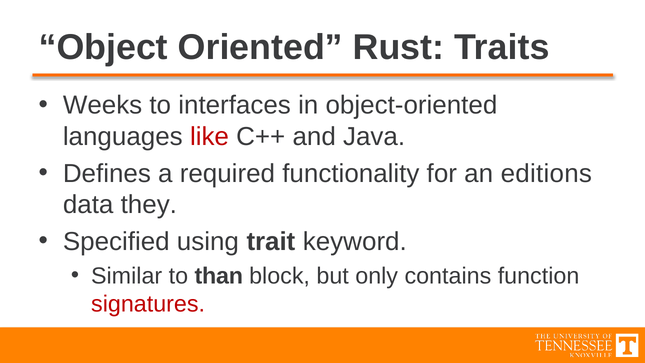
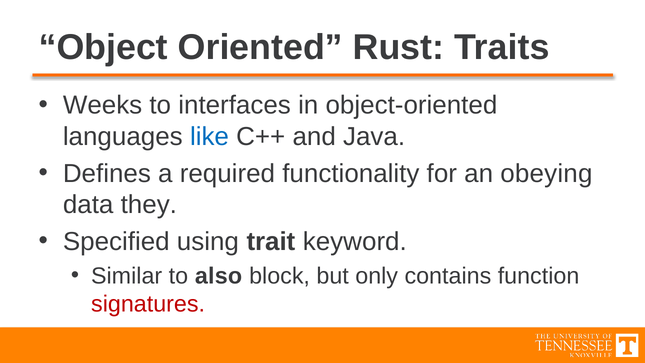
like colour: red -> blue
editions: editions -> obeying
than: than -> also
